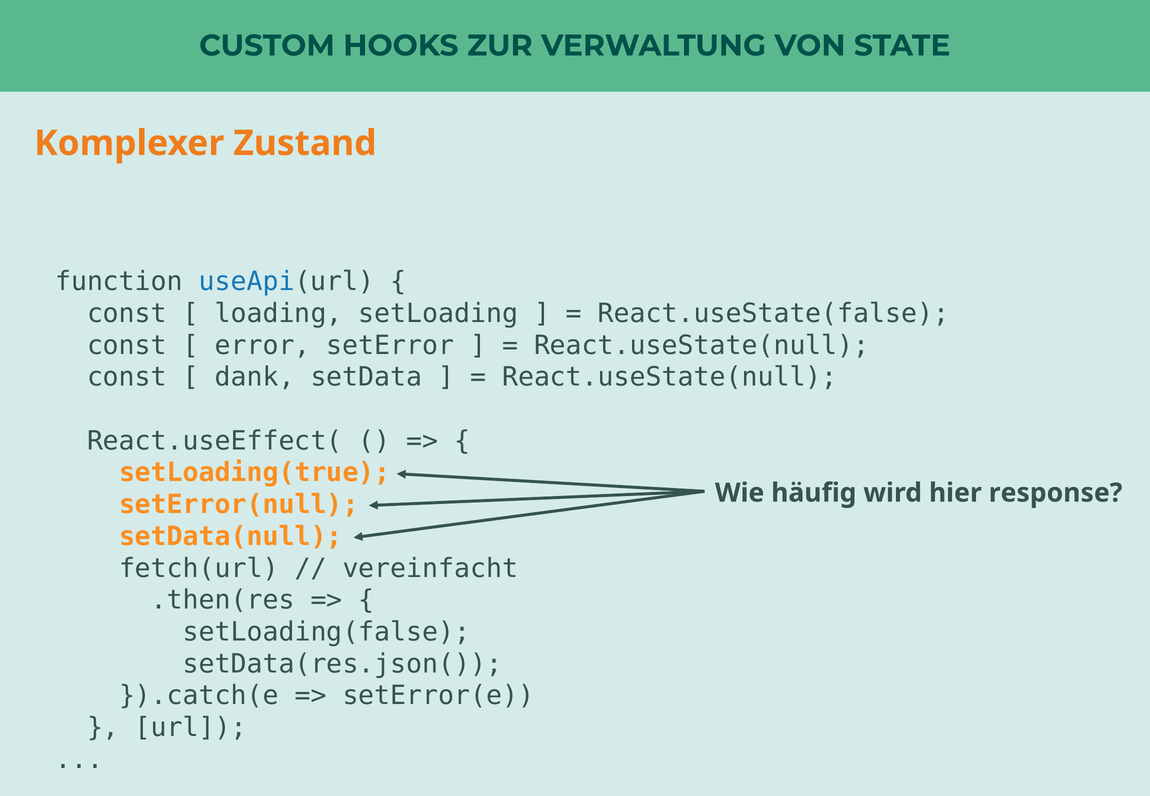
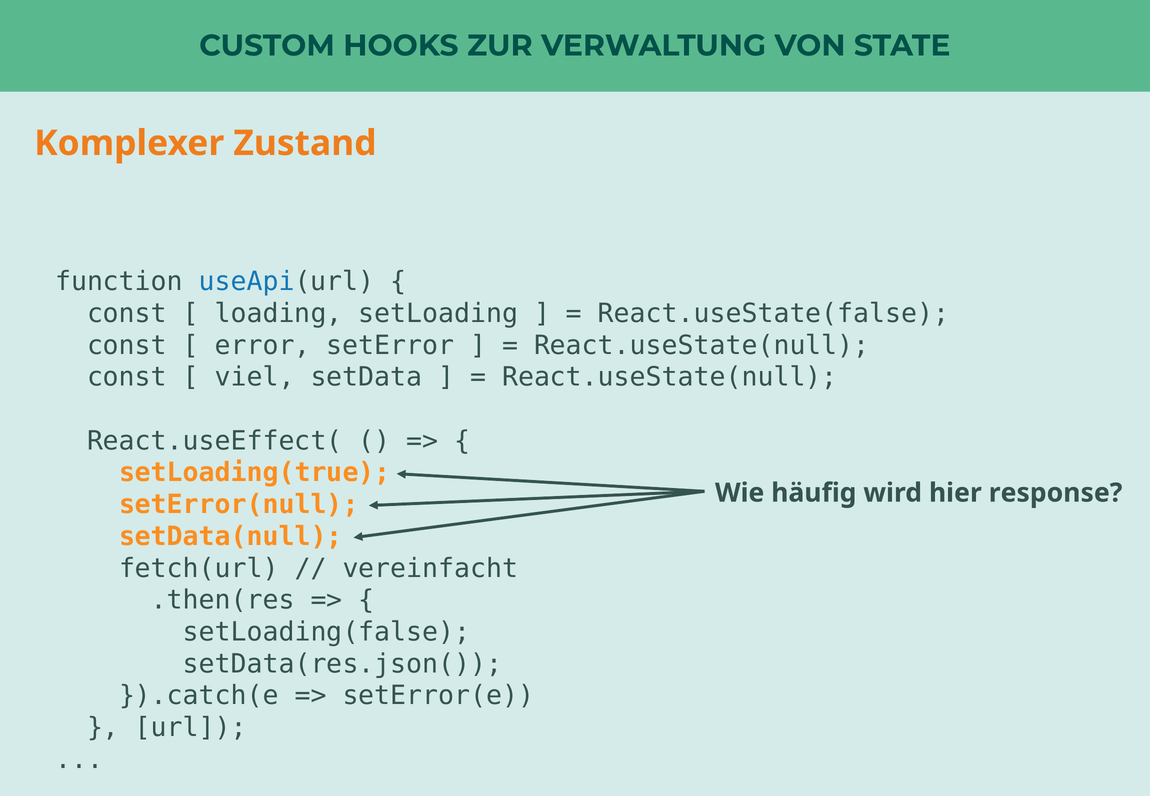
dank: dank -> viel
